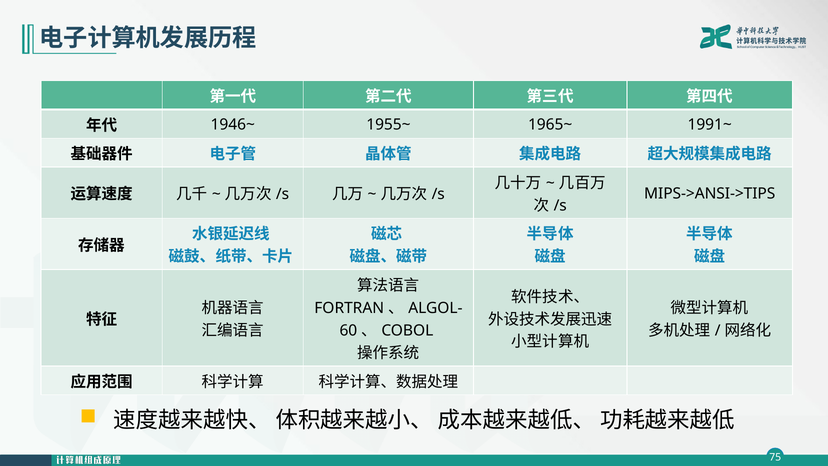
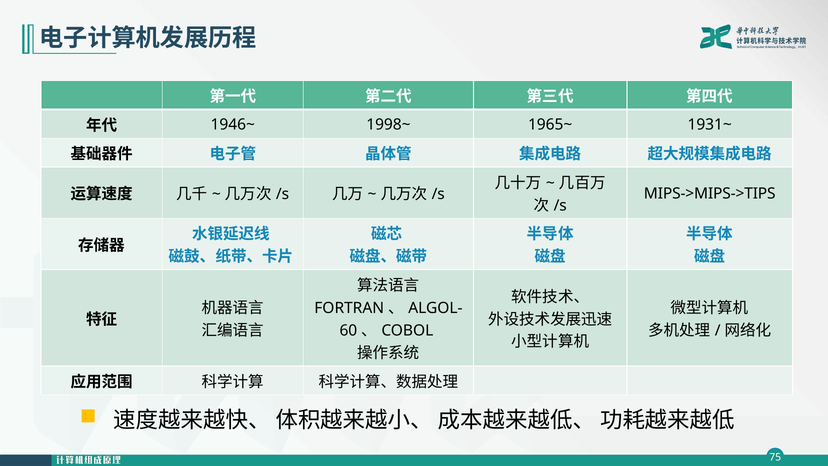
1955~: 1955~ -> 1998~
1991~: 1991~ -> 1931~
MIPS->ANSI->TIPS: MIPS->ANSI->TIPS -> MIPS->MIPS->TIPS
